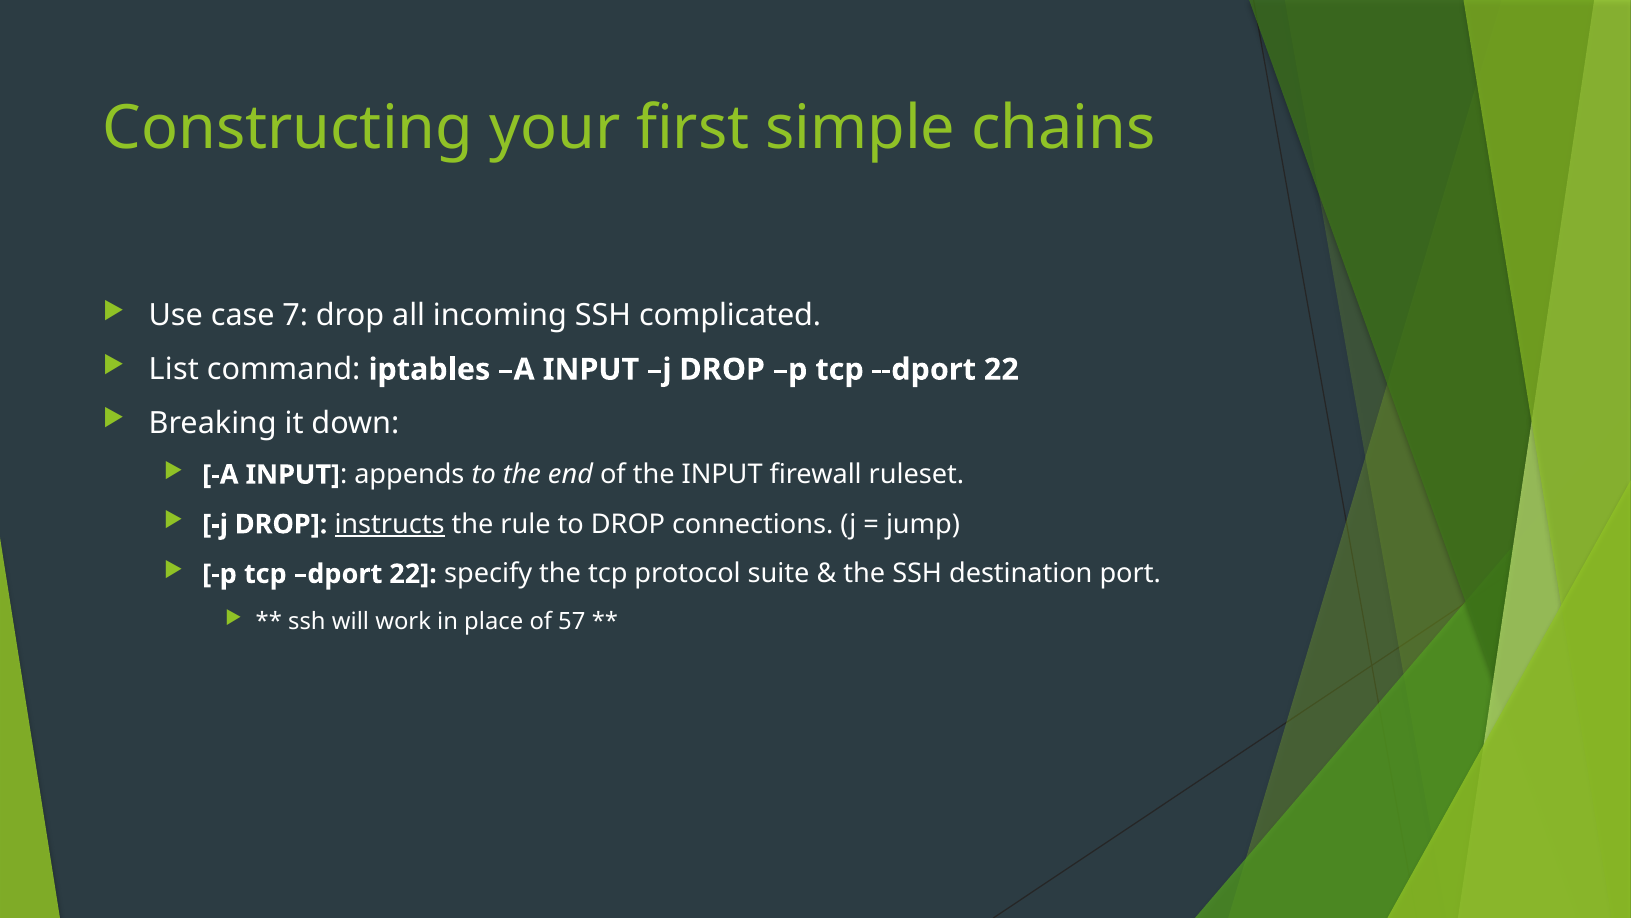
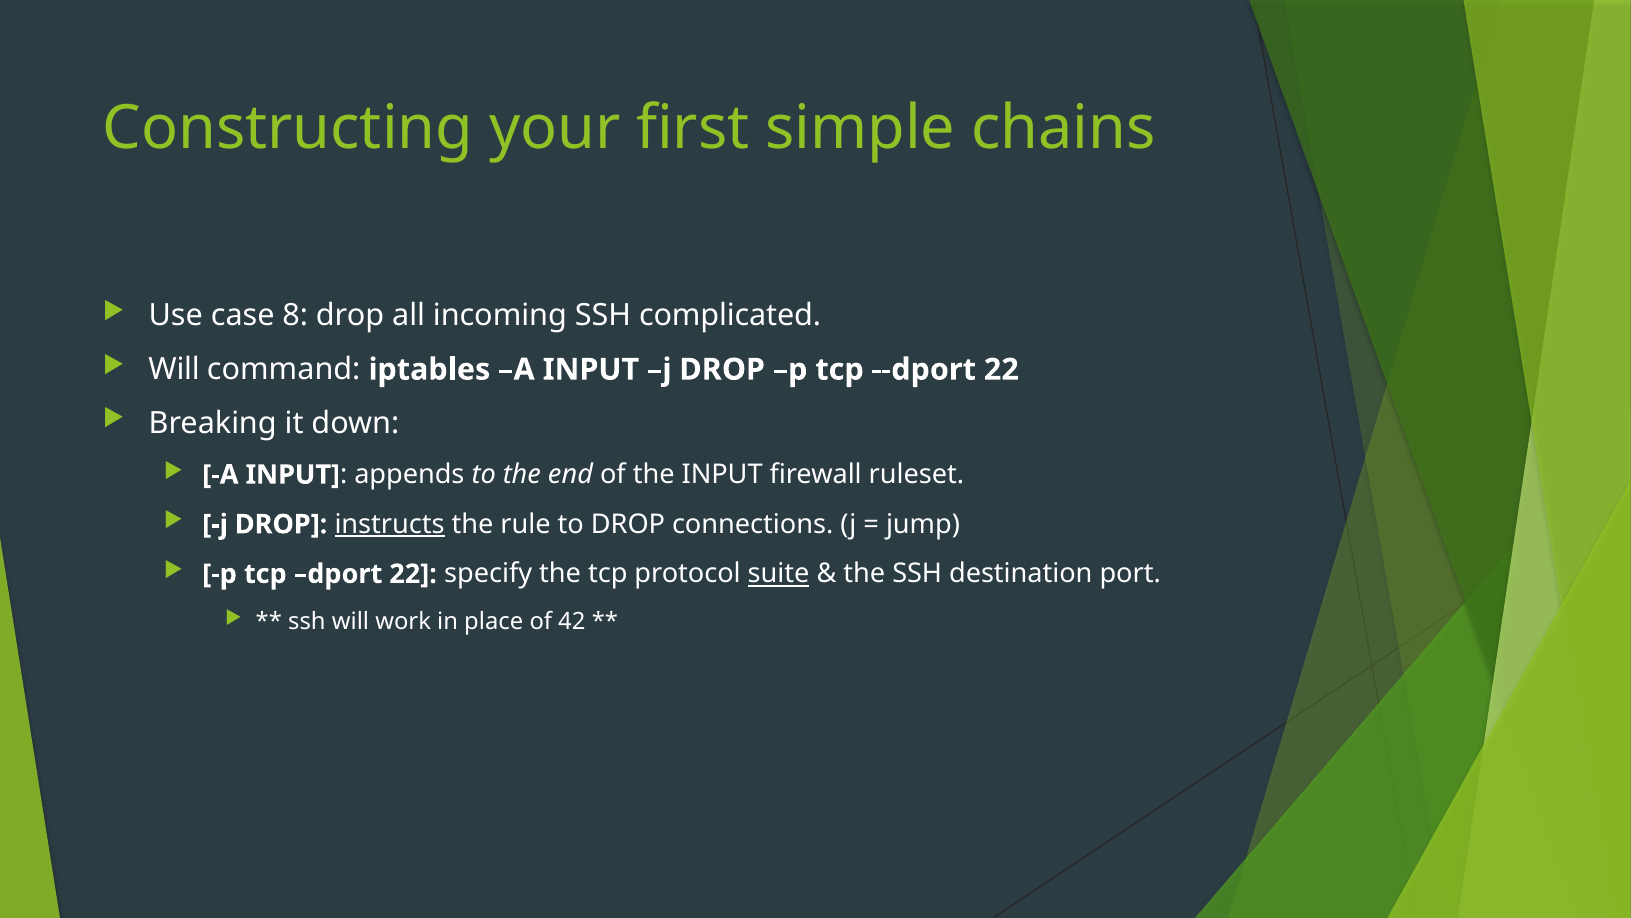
7: 7 -> 8
List at (174, 369): List -> Will
suite underline: none -> present
57: 57 -> 42
